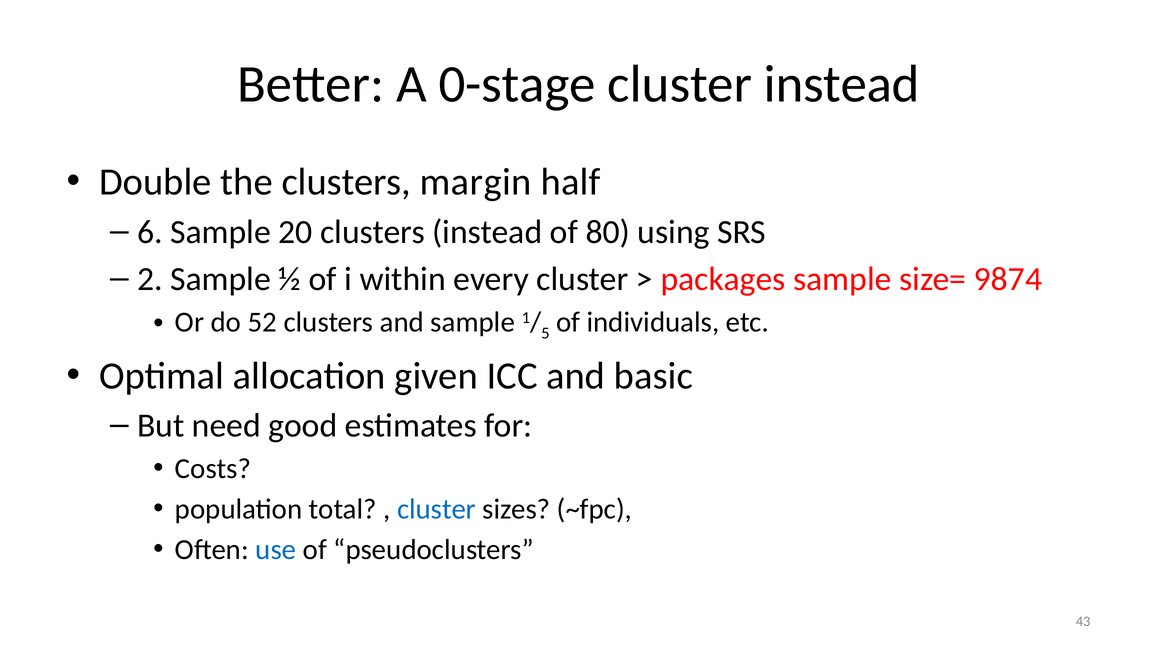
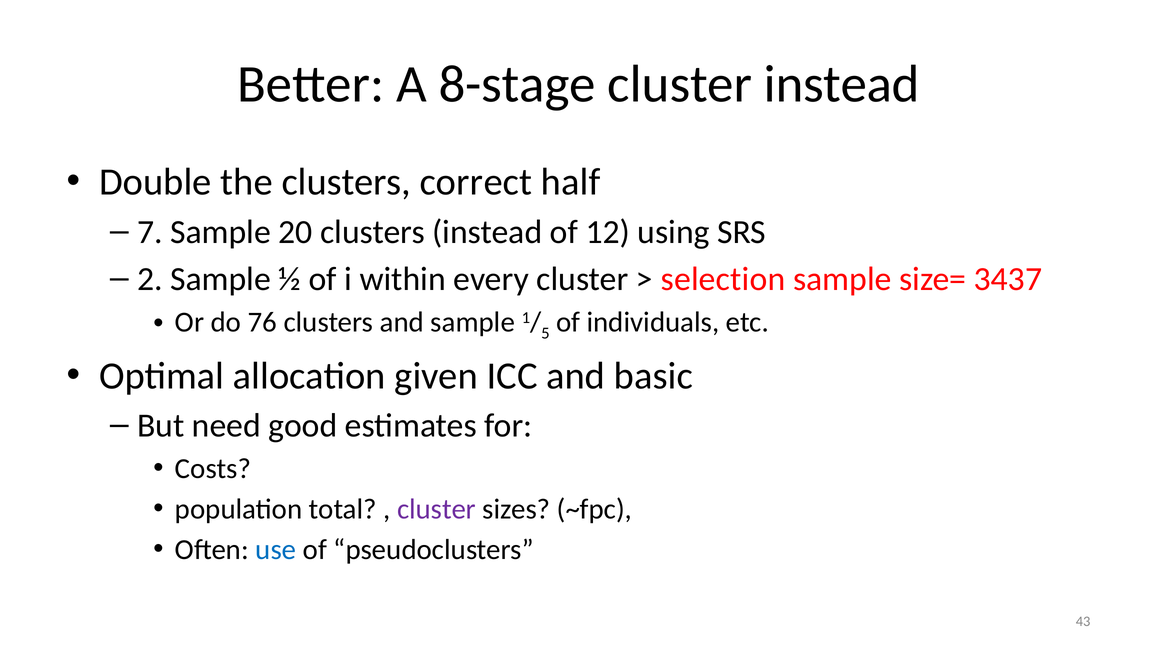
0-stage: 0-stage -> 8-stage
margin: margin -> correct
6: 6 -> 7
80: 80 -> 12
packages: packages -> selection
9874: 9874 -> 3437
52: 52 -> 76
cluster at (437, 509) colour: blue -> purple
